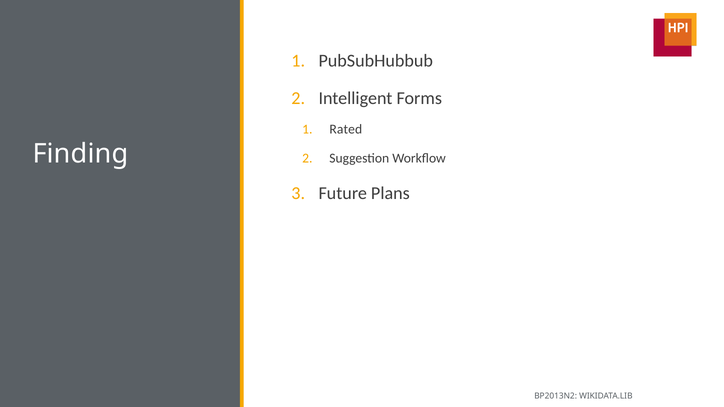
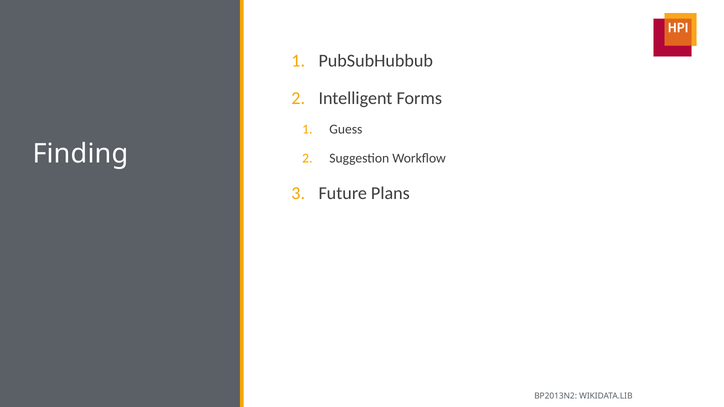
Rated: Rated -> Guess
